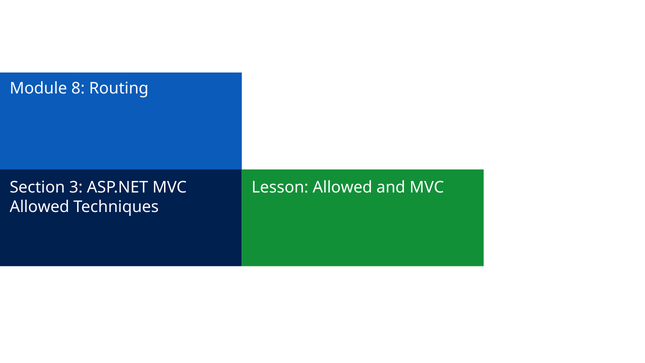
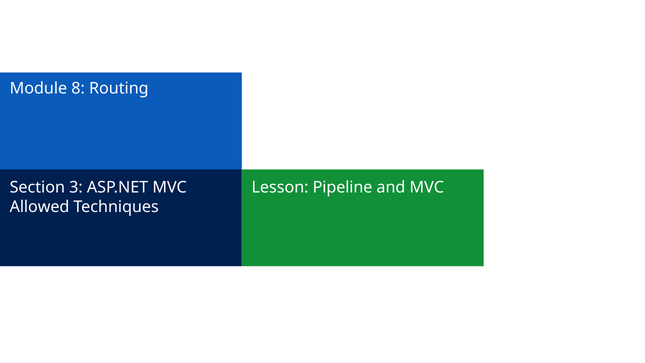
Lesson Allowed: Allowed -> Pipeline
